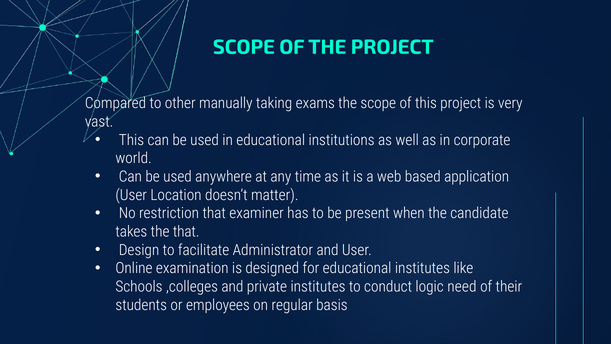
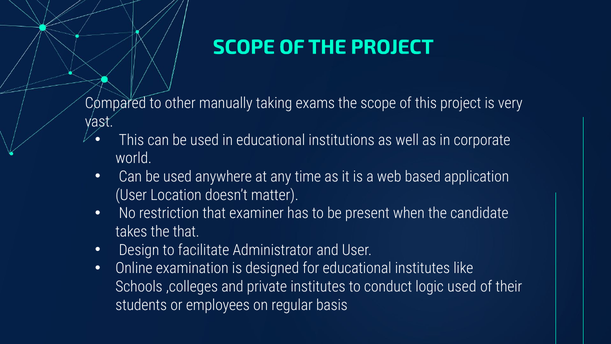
logic need: need -> used
